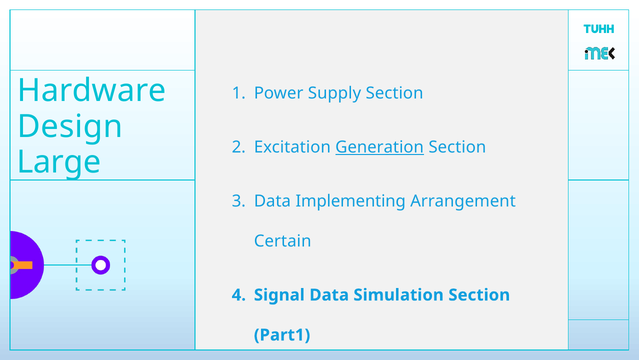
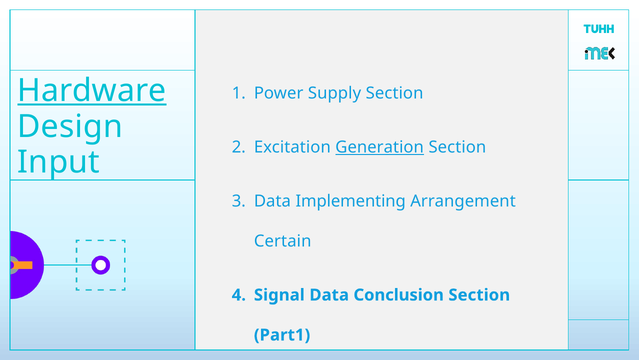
Hardware underline: none -> present
Large: Large -> Input
Simulation: Simulation -> Conclusion
